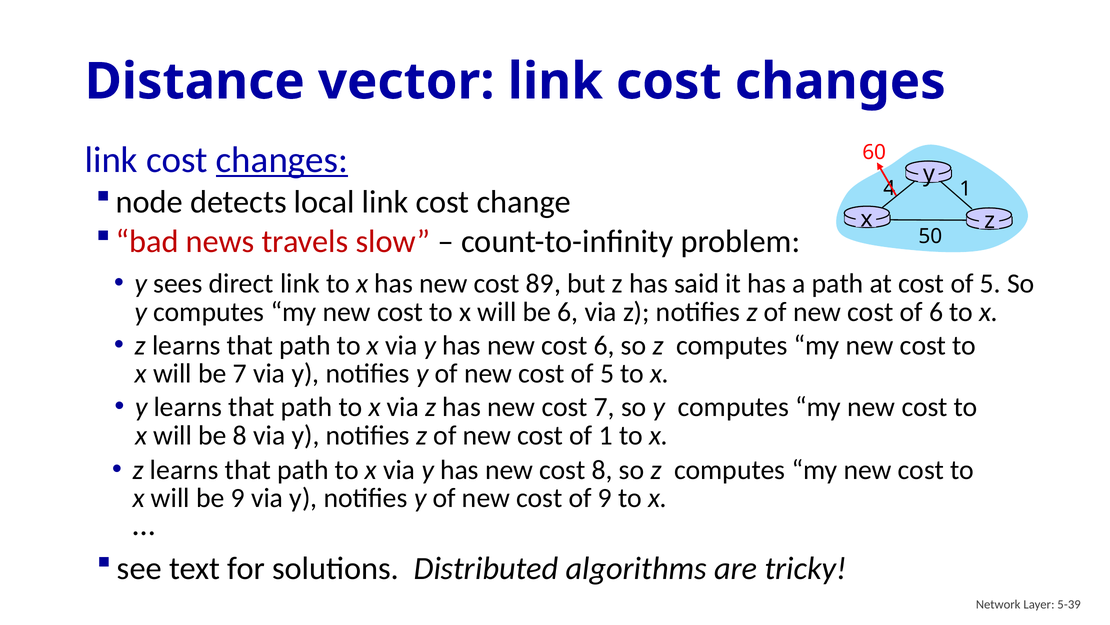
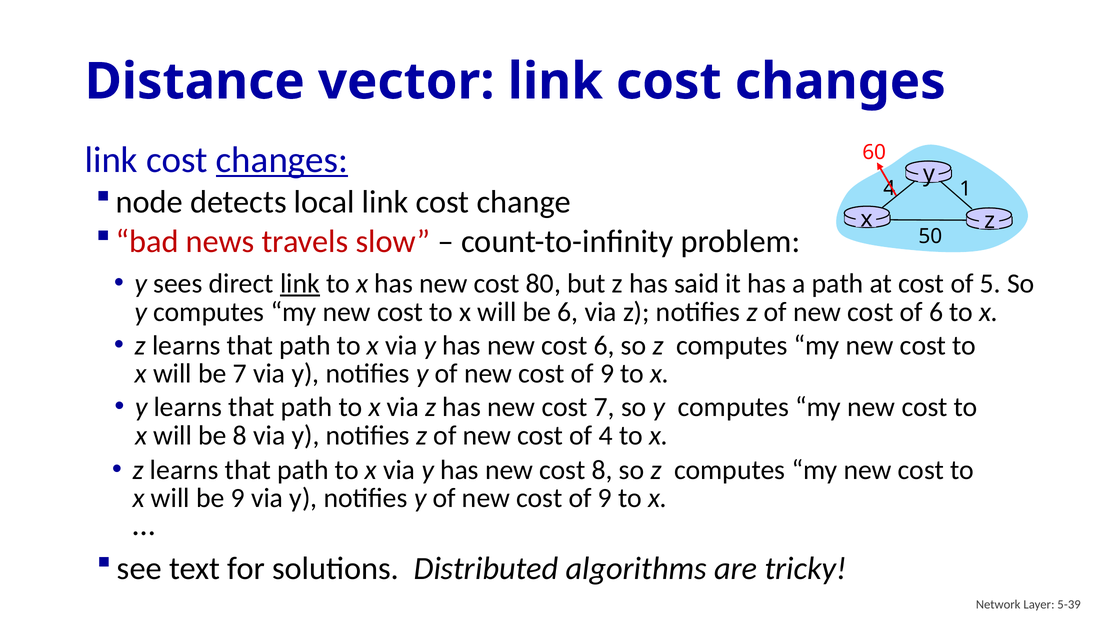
link at (300, 283) underline: none -> present
89: 89 -> 80
5 at (607, 373): 5 -> 9
of 1: 1 -> 4
